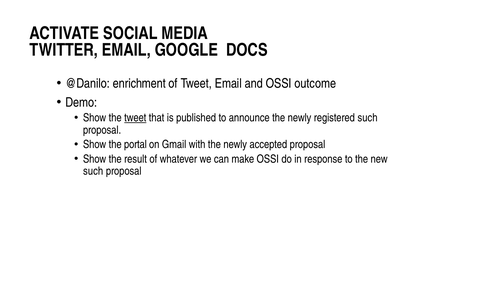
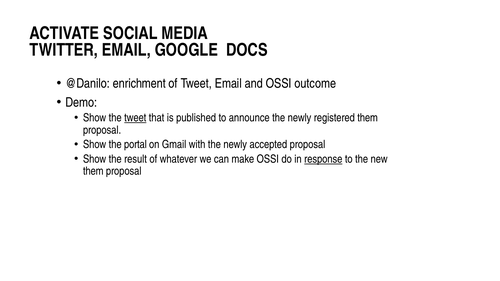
registered such: such -> them
response underline: none -> present
such at (93, 171): such -> them
